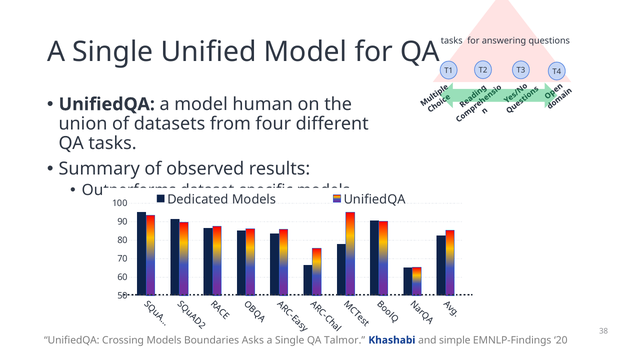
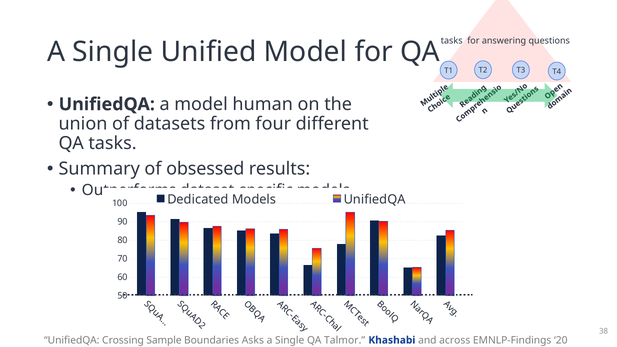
observed: observed -> obsessed
Crossing Models: Models -> Sample
simple: simple -> across
